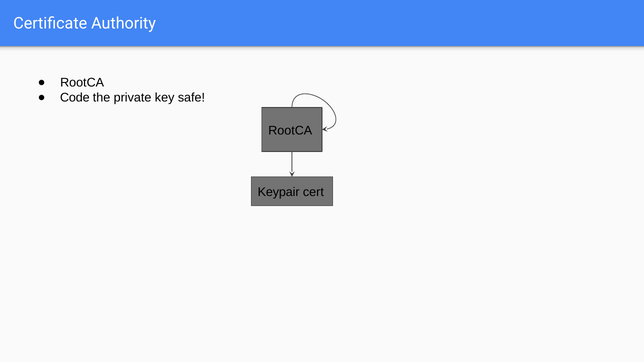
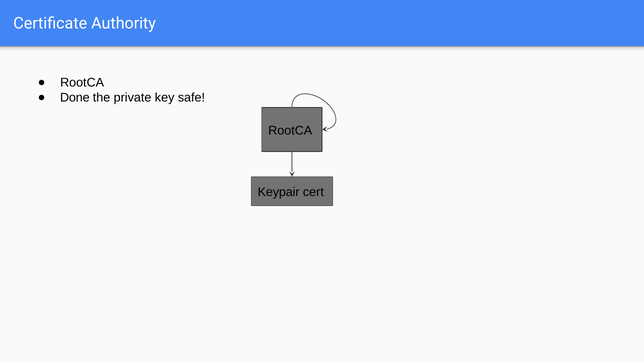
Code: Code -> Done
